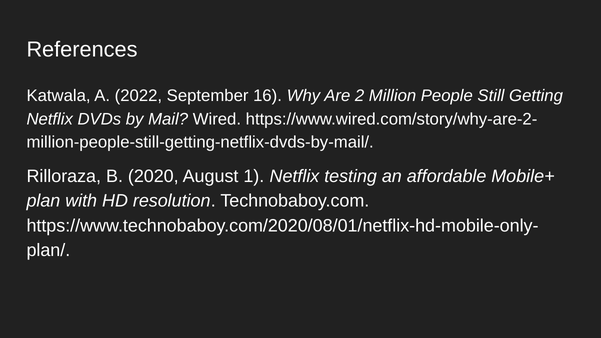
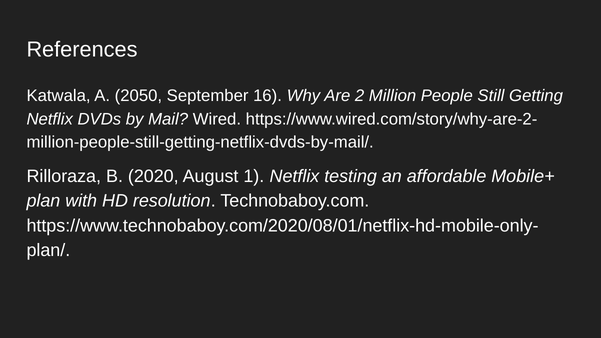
2022: 2022 -> 2050
